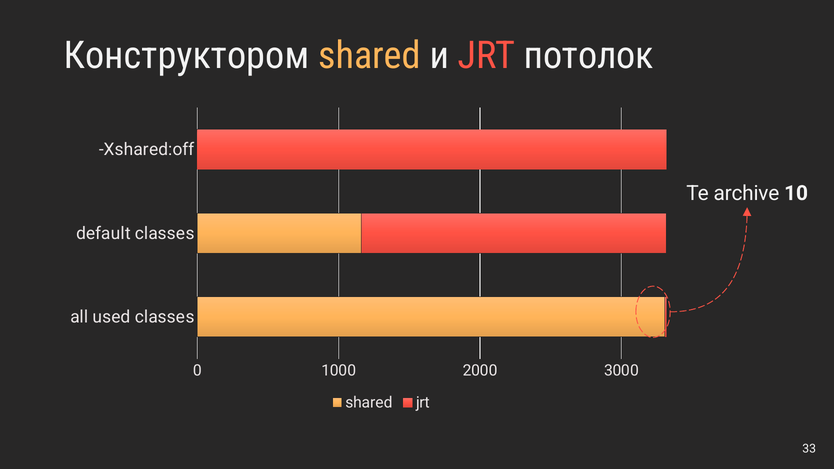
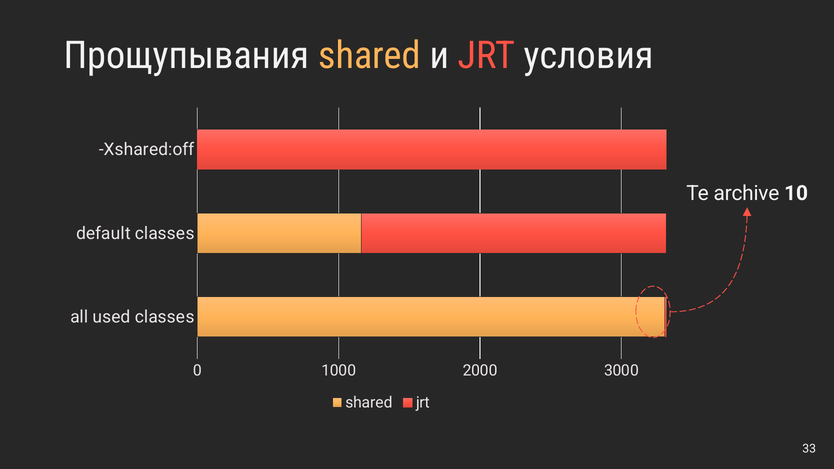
Конструктором: Конструктором -> Прощупывания
потолок: потолок -> условия
